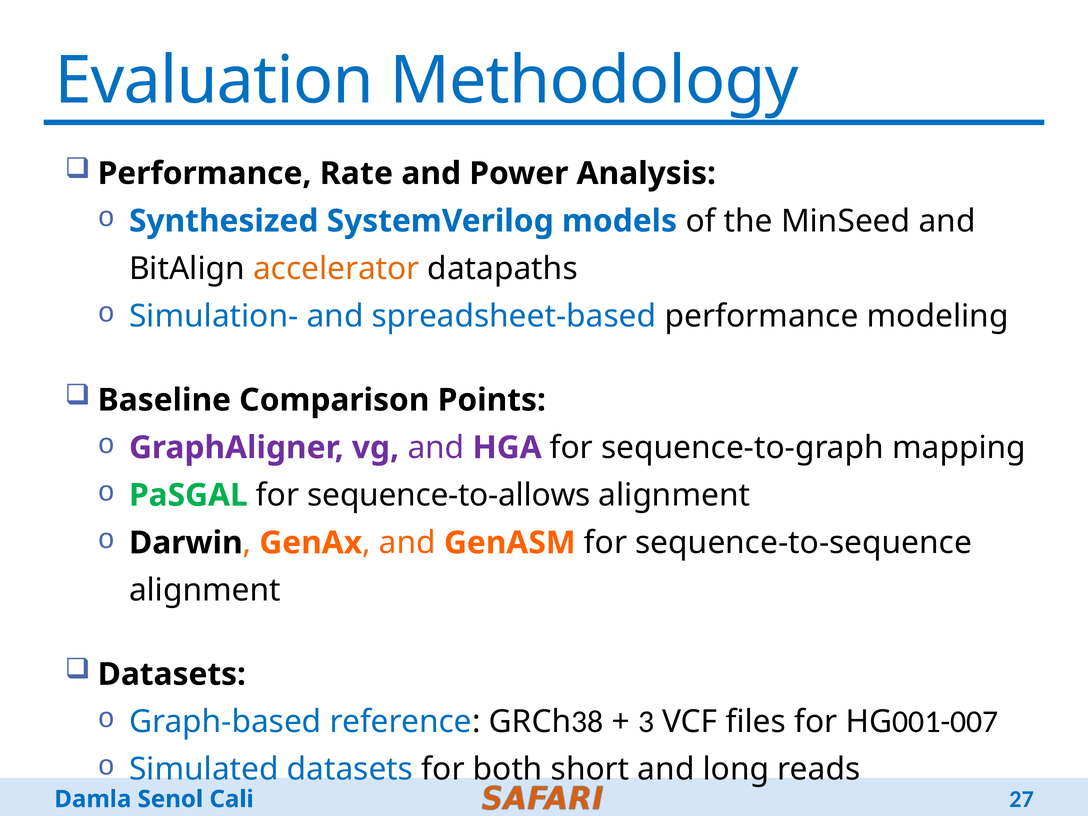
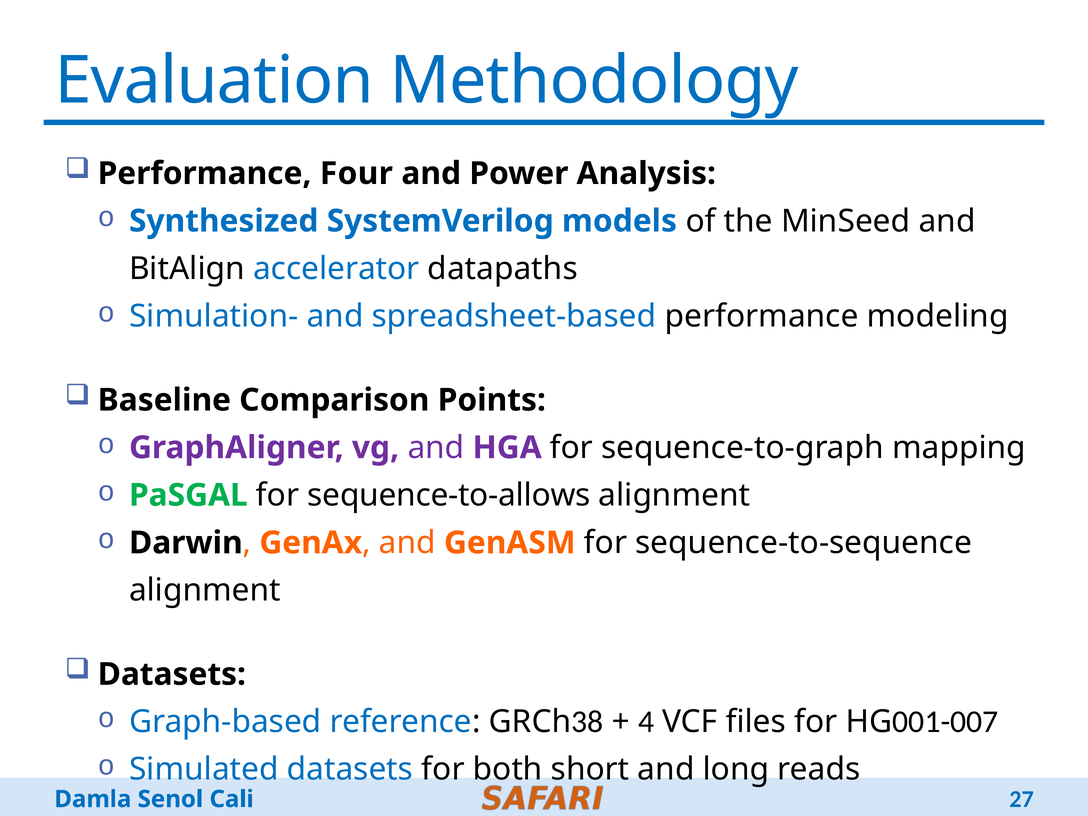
Rate: Rate -> Four
accelerator colour: orange -> blue
3: 3 -> 4
